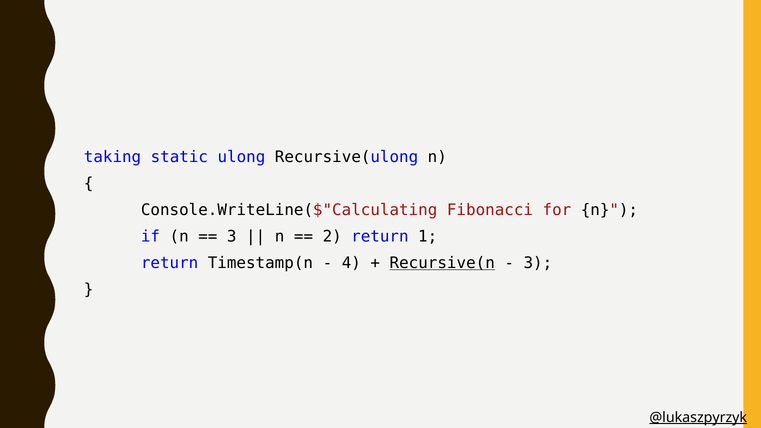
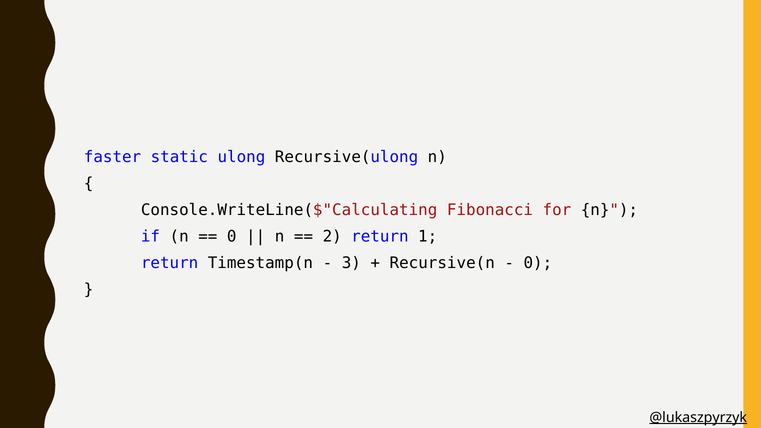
taking: taking -> faster
3 at (232, 236): 3 -> 0
4: 4 -> 3
Recursive(n underline: present -> none
3 at (538, 263): 3 -> 0
